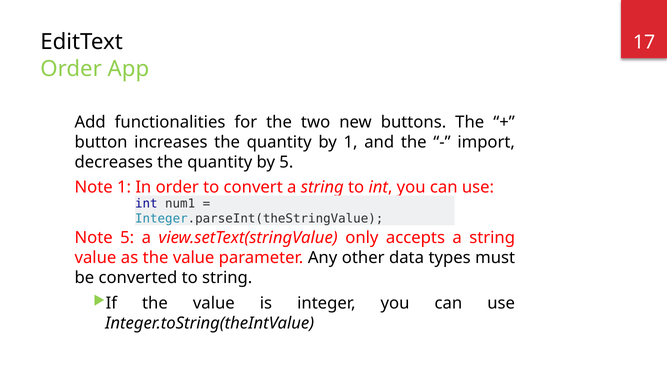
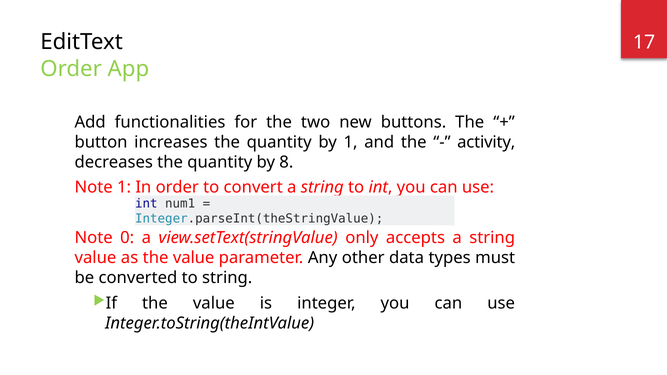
import: import -> activity
by 5: 5 -> 8
Note 5: 5 -> 0
